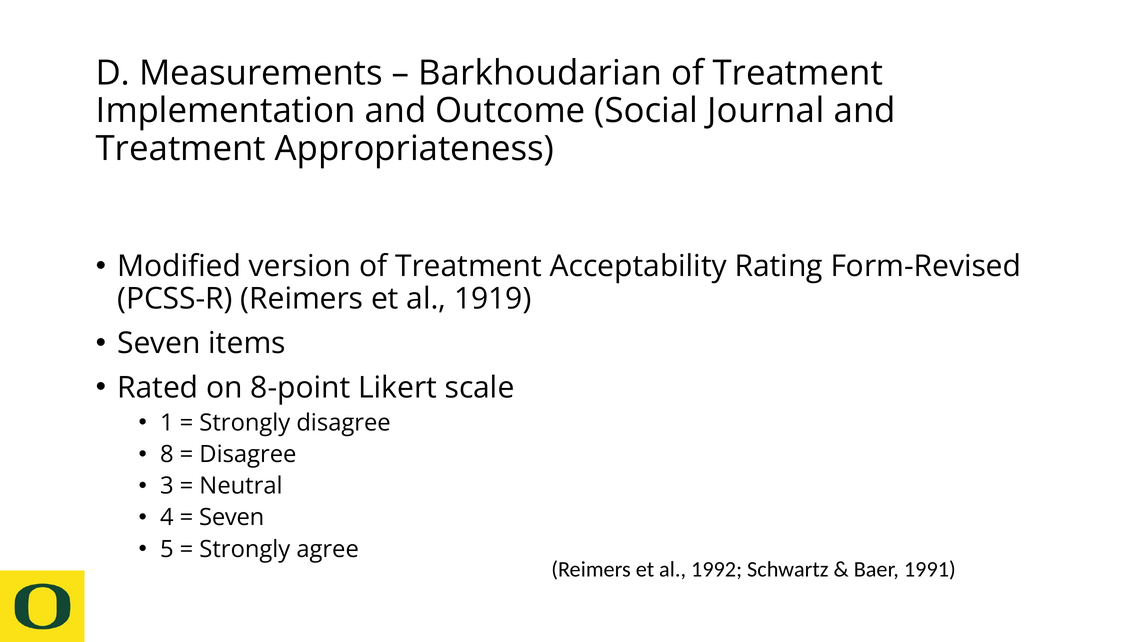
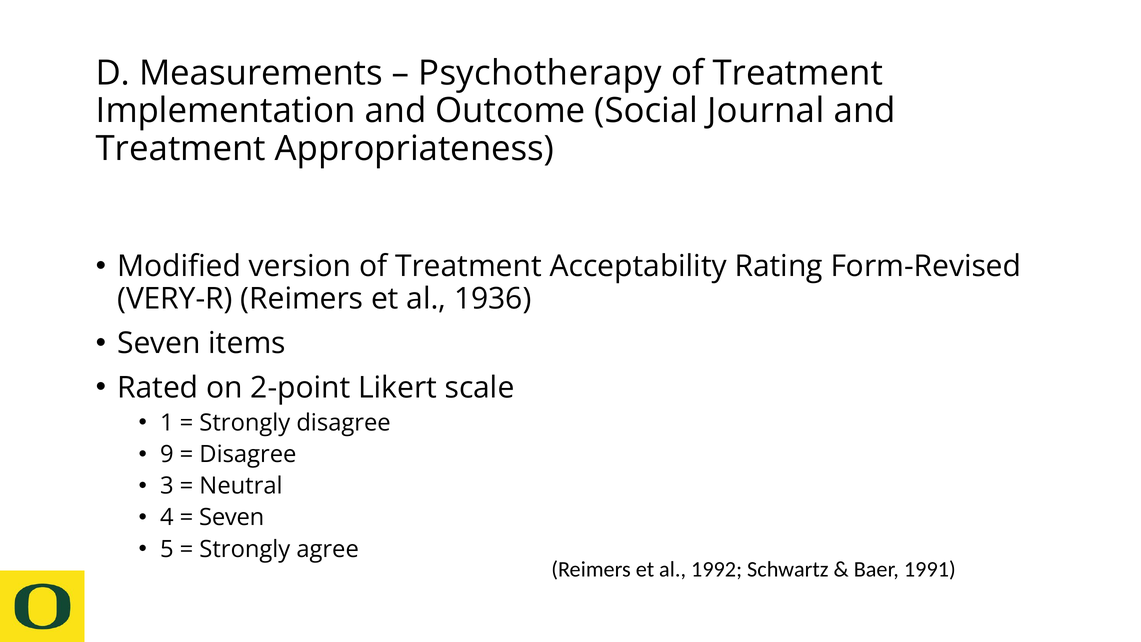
Barkhoudarian: Barkhoudarian -> Psychotherapy
PCSS-R: PCSS-R -> VERY-R
1919: 1919 -> 1936
8-point: 8-point -> 2-point
8: 8 -> 9
